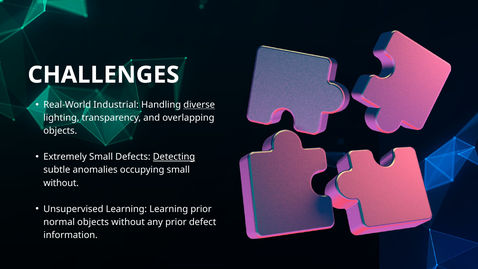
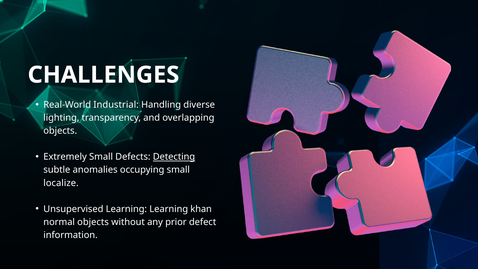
diverse underline: present -> none
without at (61, 183): without -> localize
Learning prior: prior -> khan
